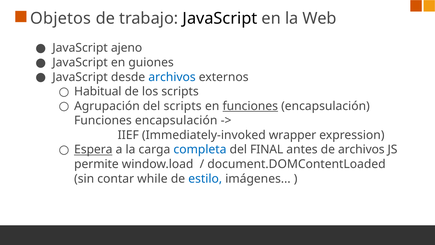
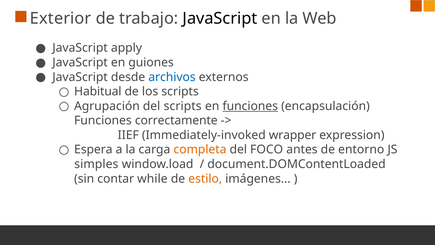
Objetos: Objetos -> Exterior
ajeno: ajeno -> apply
encapsulación at (176, 120): encapsulación -> correctamente
Espera underline: present -> none
completa colour: blue -> orange
FINAL: FINAL -> FOCO
de archivos: archivos -> entorno
permite: permite -> simples
estilo colour: blue -> orange
